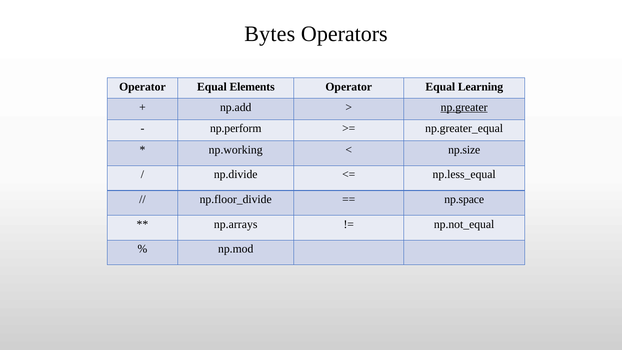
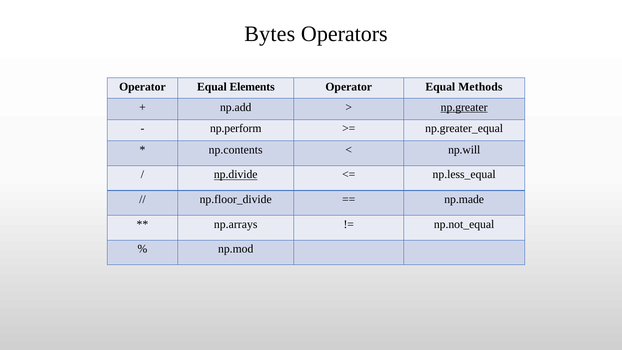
Learning: Learning -> Methods
np.working: np.working -> np.contents
np.size: np.size -> np.will
np.divide underline: none -> present
np.space: np.space -> np.made
